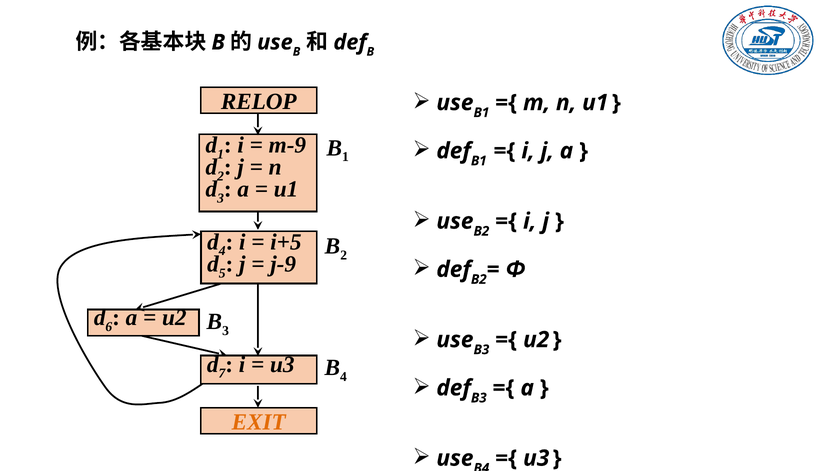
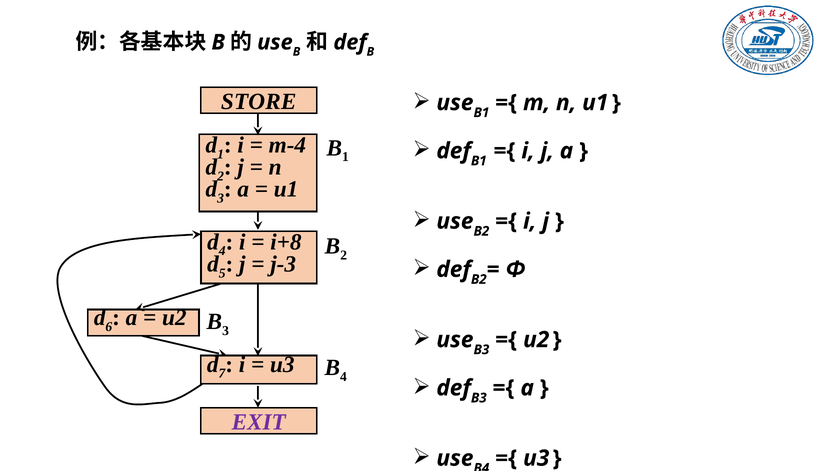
RELOP: RELOP -> STORE
m-9: m-9 -> m-4
i+5: i+5 -> i+8
j-9: j-9 -> j-3
EXIT colour: orange -> purple
